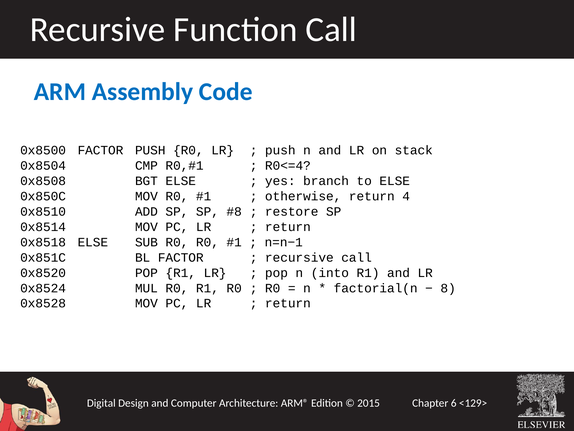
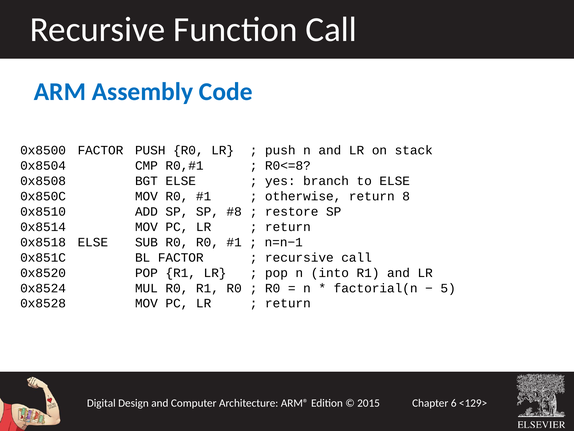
R0<=4: R0<=4 -> R0<=8
4: 4 -> 8
8: 8 -> 5
